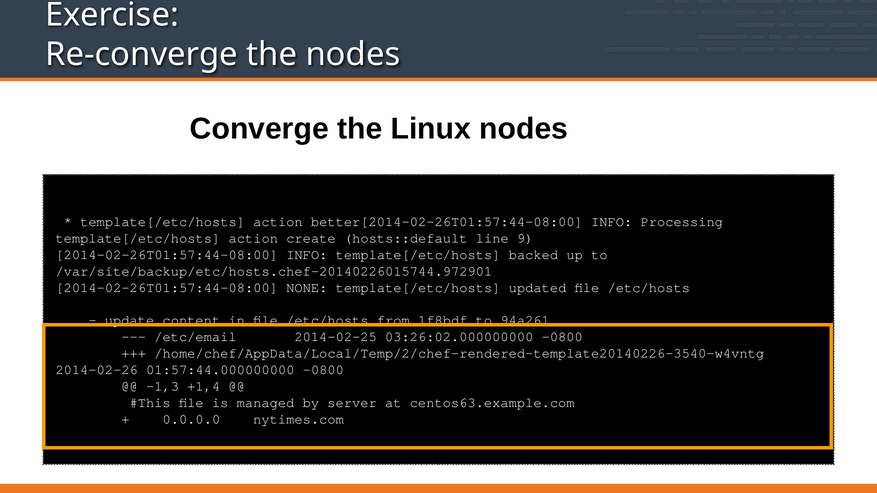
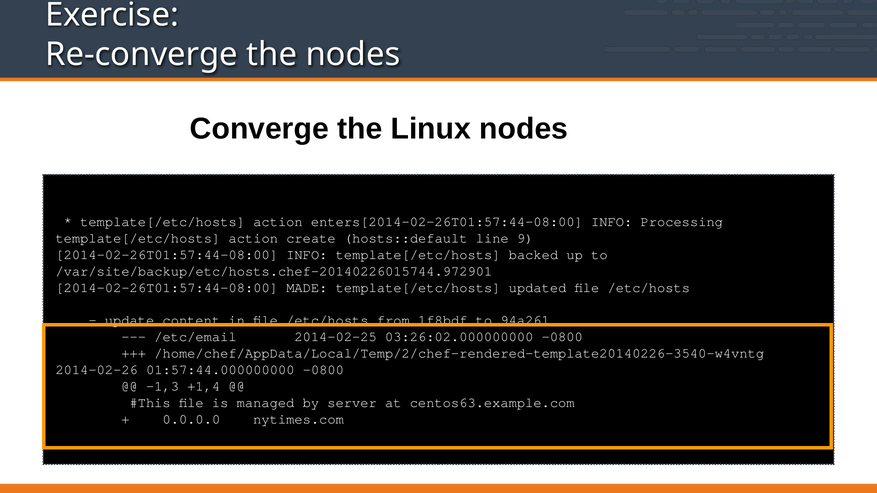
better[2014-02-26T01:57:44-08:00: better[2014-02-26T01:57:44-08:00 -> enters[2014-02-26T01:57:44-08:00
NONE: NONE -> MADE
